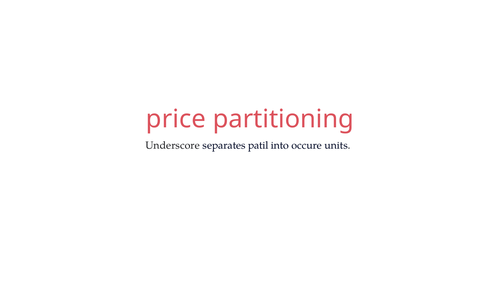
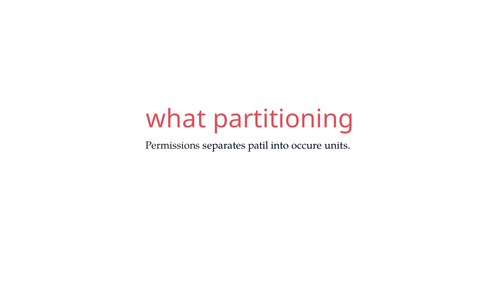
price: price -> what
Underscore: Underscore -> Permissions
